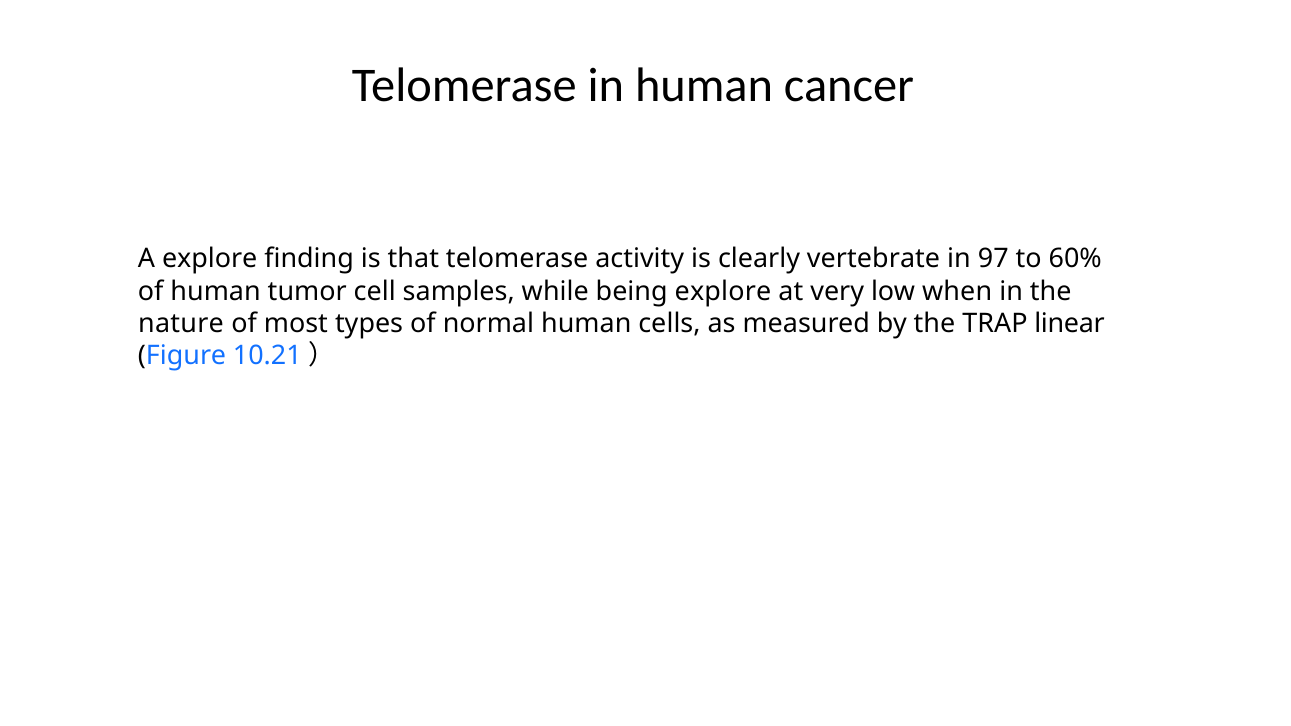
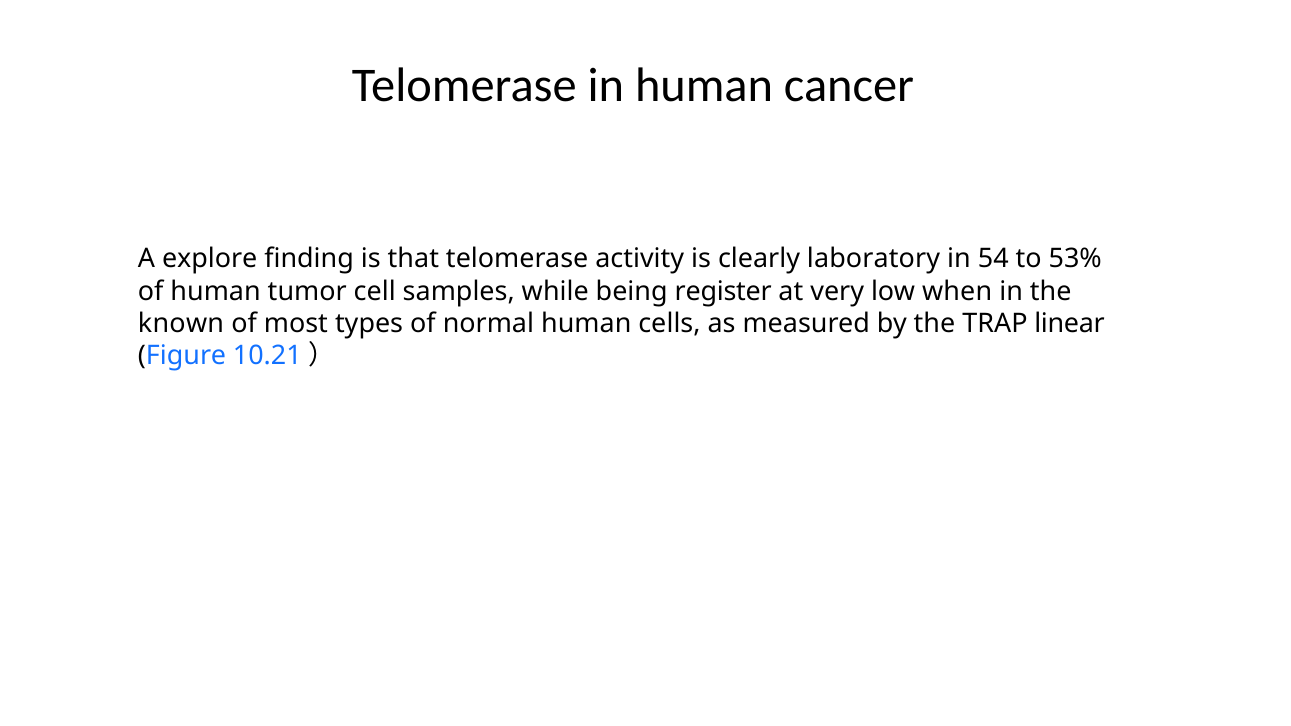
vertebrate: vertebrate -> laboratory
97: 97 -> 54
60%: 60% -> 53%
being explore: explore -> register
nature: nature -> known
